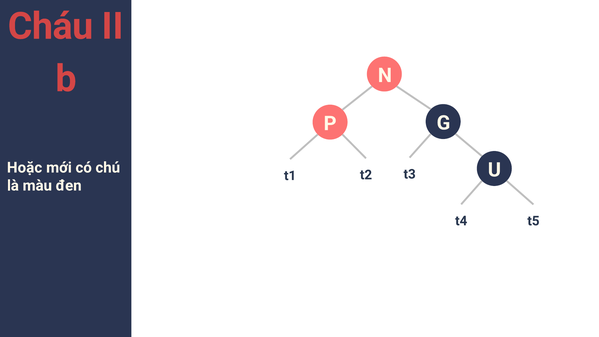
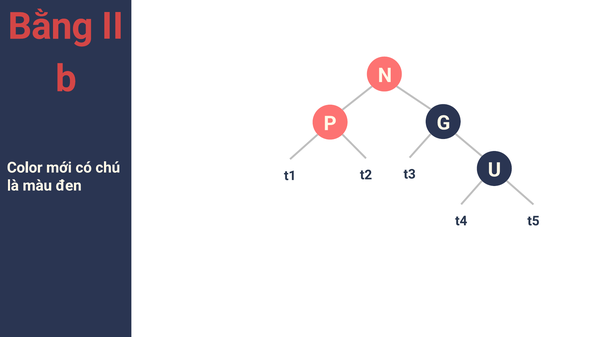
Cháu: Cháu -> Bằng
Hoặc: Hoặc -> Color
